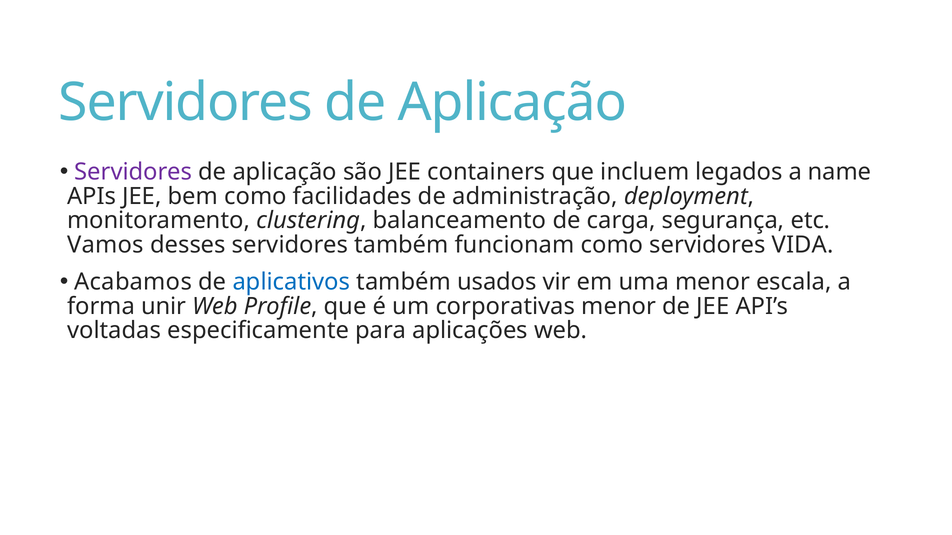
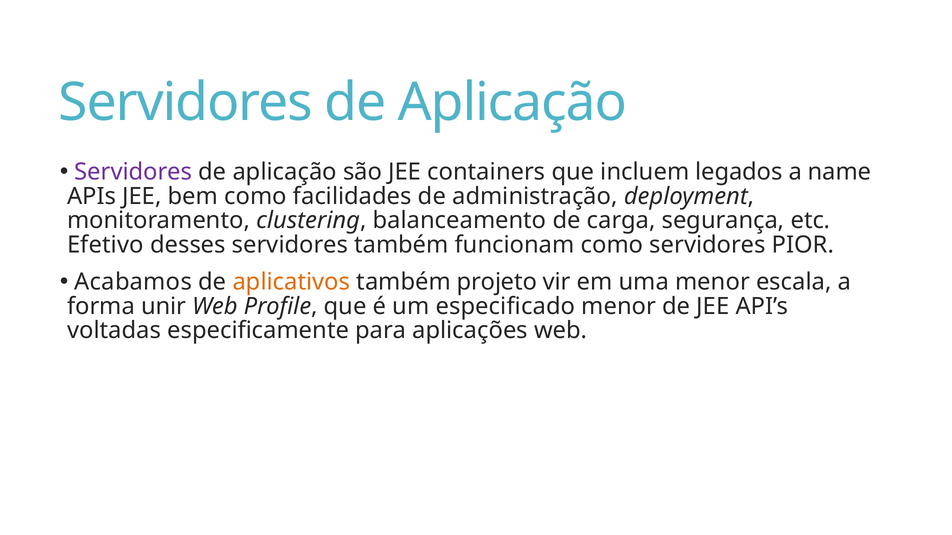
Vamos: Vamos -> Efetivo
VIDA: VIDA -> PIOR
aplicativos colour: blue -> orange
usados: usados -> projeto
corporativas: corporativas -> especificado
